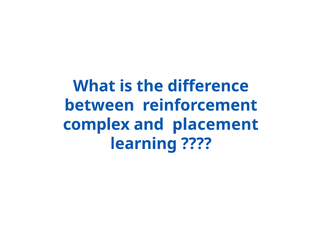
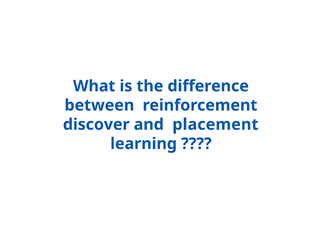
complex: complex -> discover
